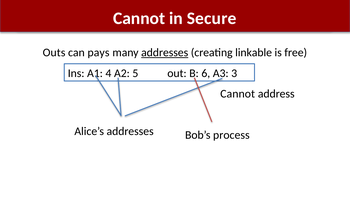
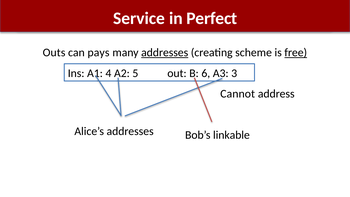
Cannot at (139, 18): Cannot -> Service
Secure: Secure -> Perfect
linkable: linkable -> scheme
free underline: none -> present
process: process -> linkable
